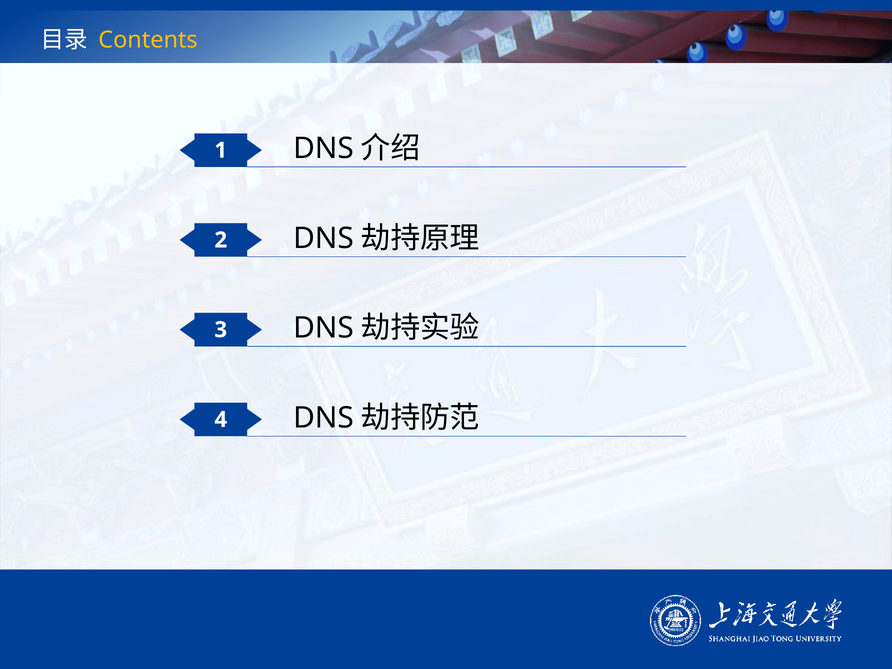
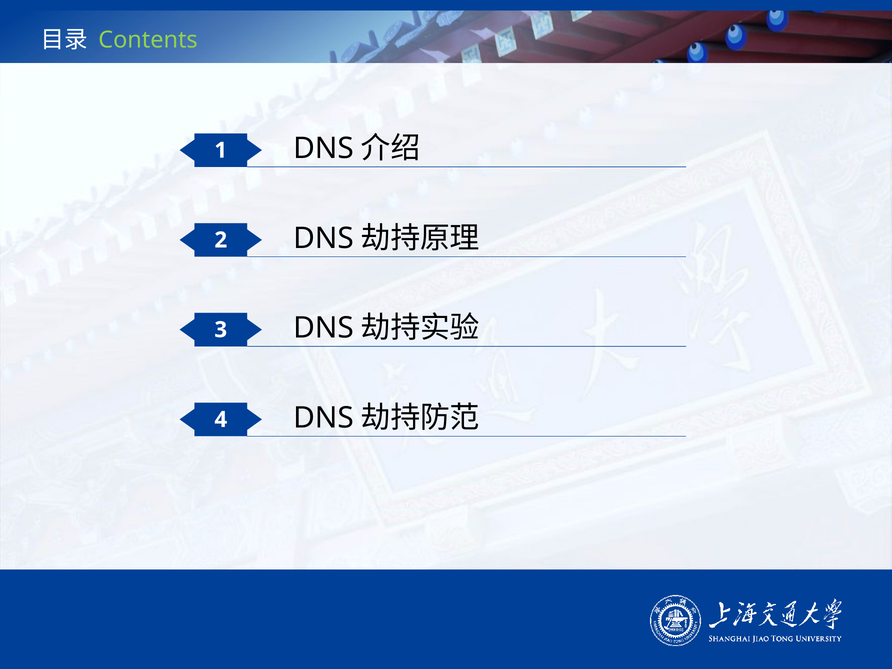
Contents colour: yellow -> light green
